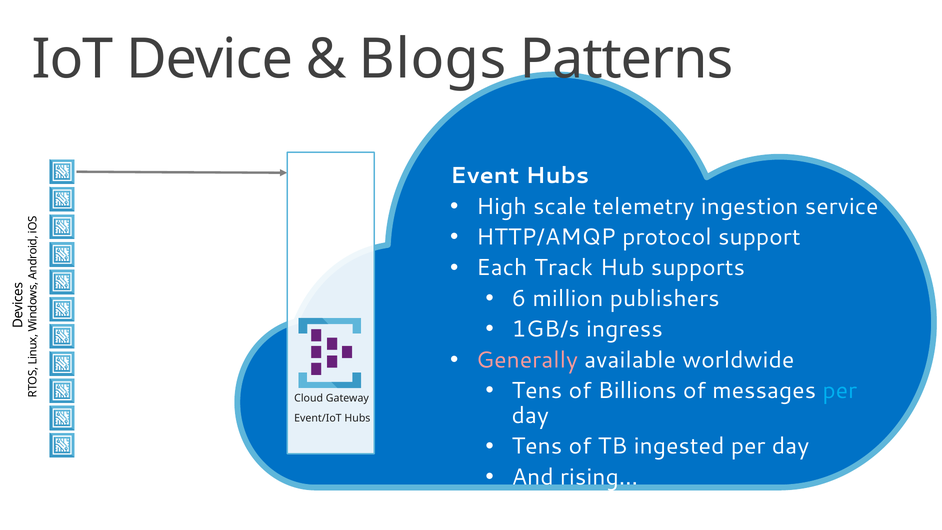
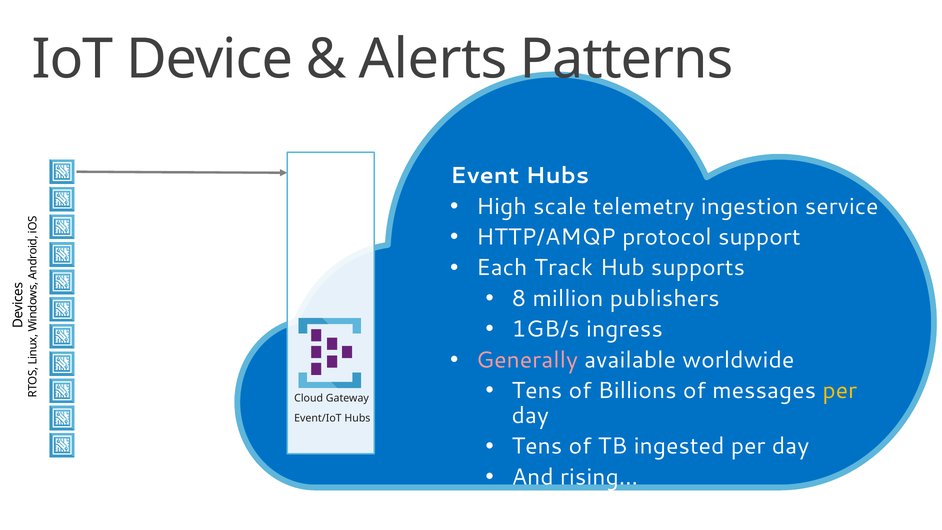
Blogs: Blogs -> Alerts
6: 6 -> 8
per at (840, 391) colour: light blue -> yellow
